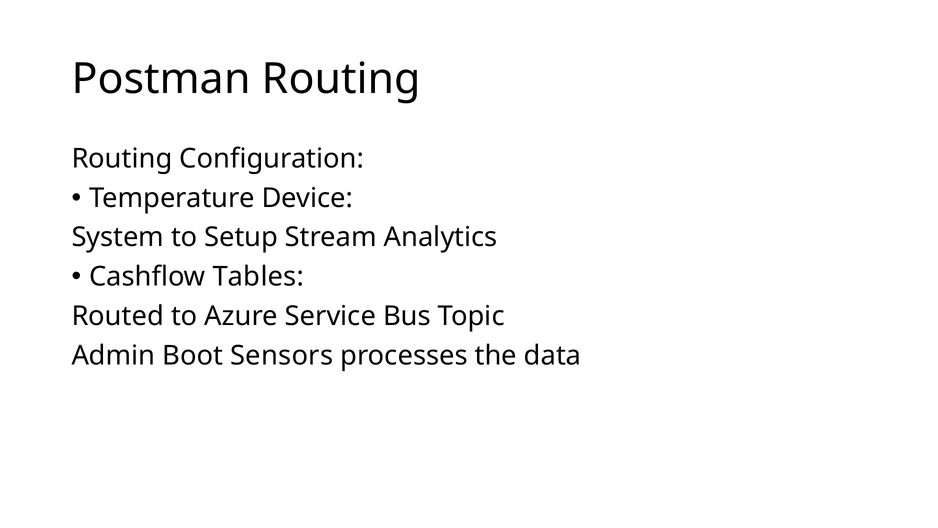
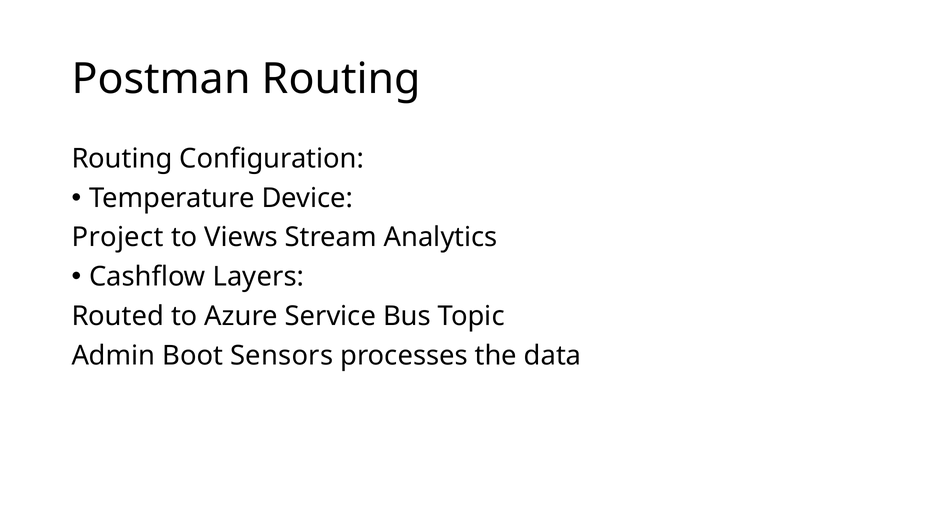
System: System -> Project
Setup: Setup -> Views
Tables: Tables -> Layers
